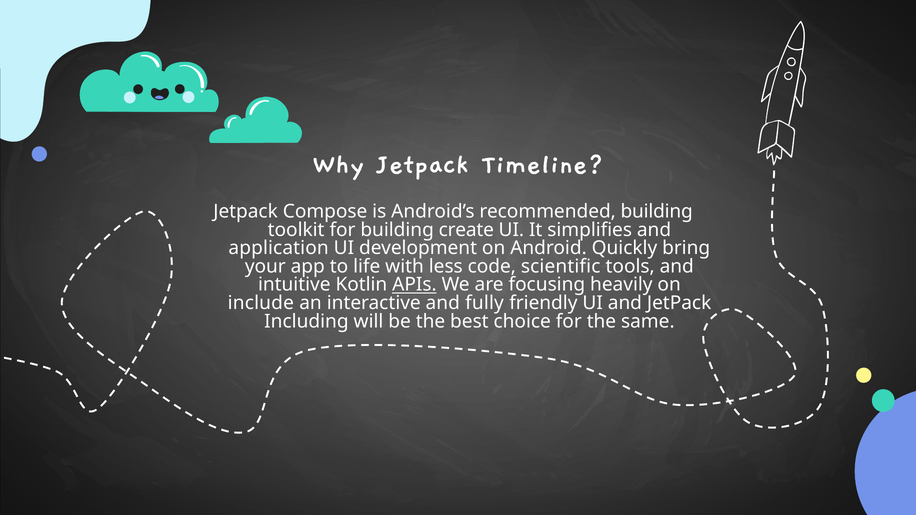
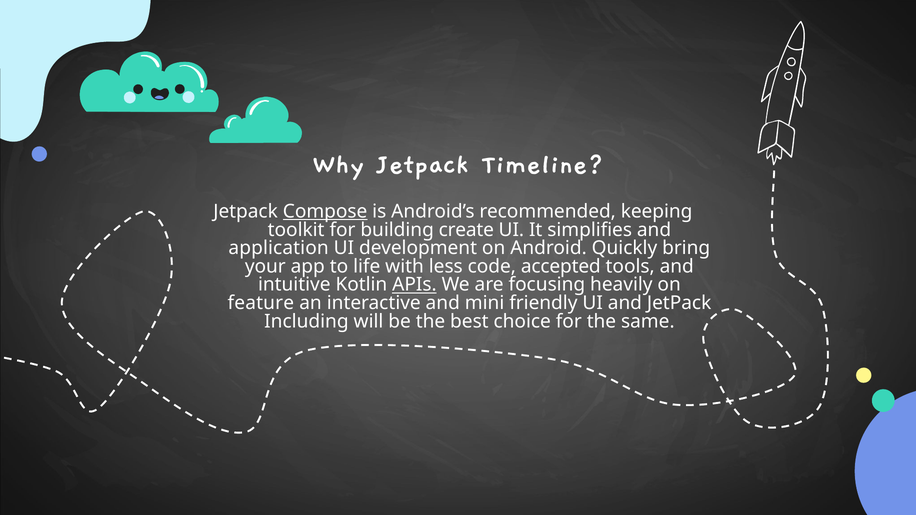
Compose underline: none -> present
recommended building: building -> keeping
scientific: scientific -> accepted
include: include -> feature
fully: fully -> mini
